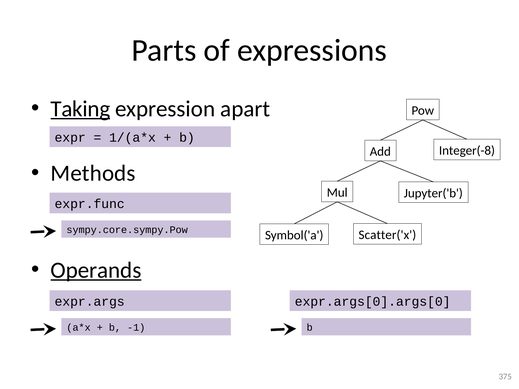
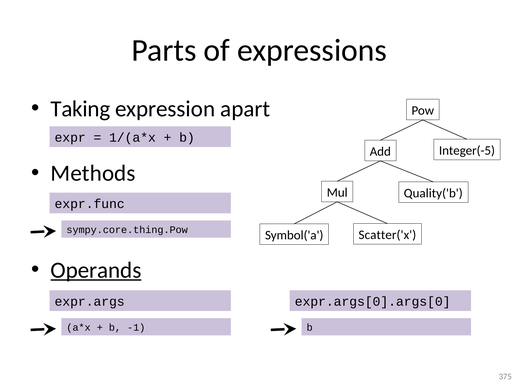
Taking underline: present -> none
Integer(-8: Integer(-8 -> Integer(-5
Jupyter('b: Jupyter('b -> Quality('b
sympy.core.sympy.Pow: sympy.core.sympy.Pow -> sympy.core.thing.Pow
